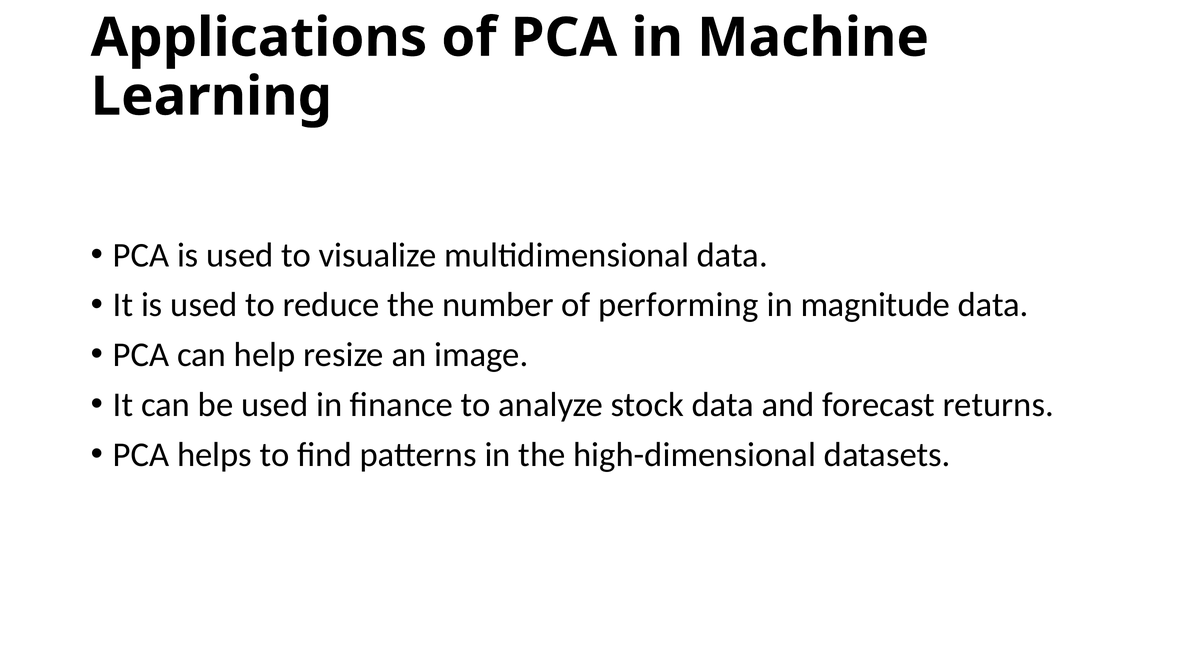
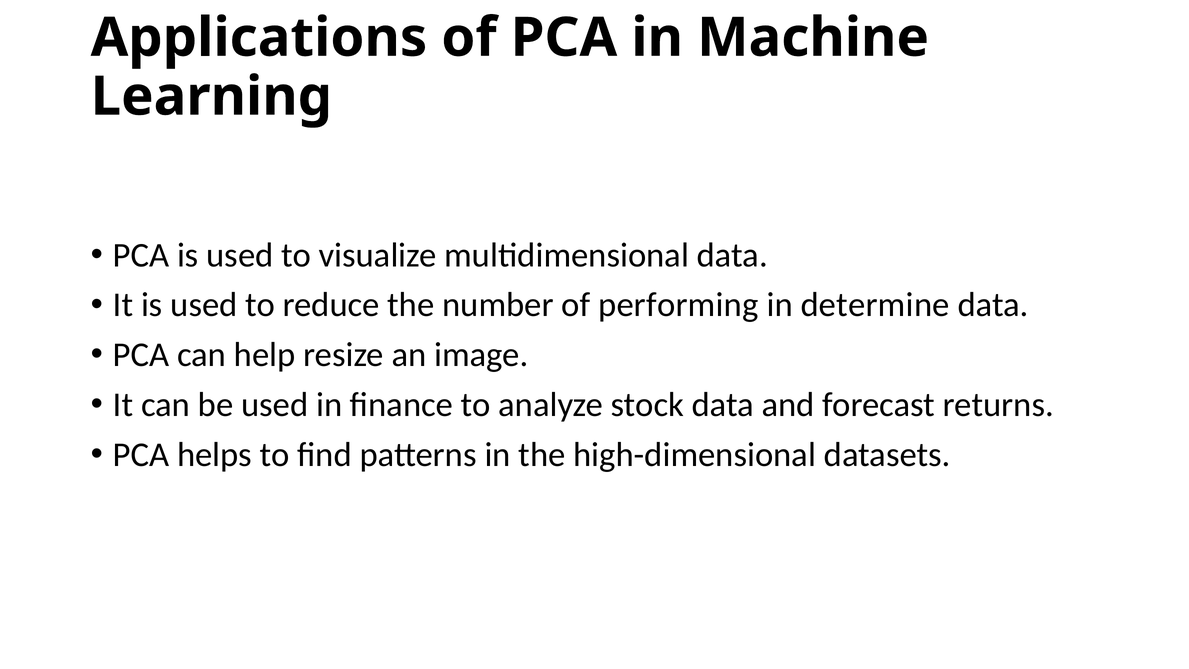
magnitude: magnitude -> determine
